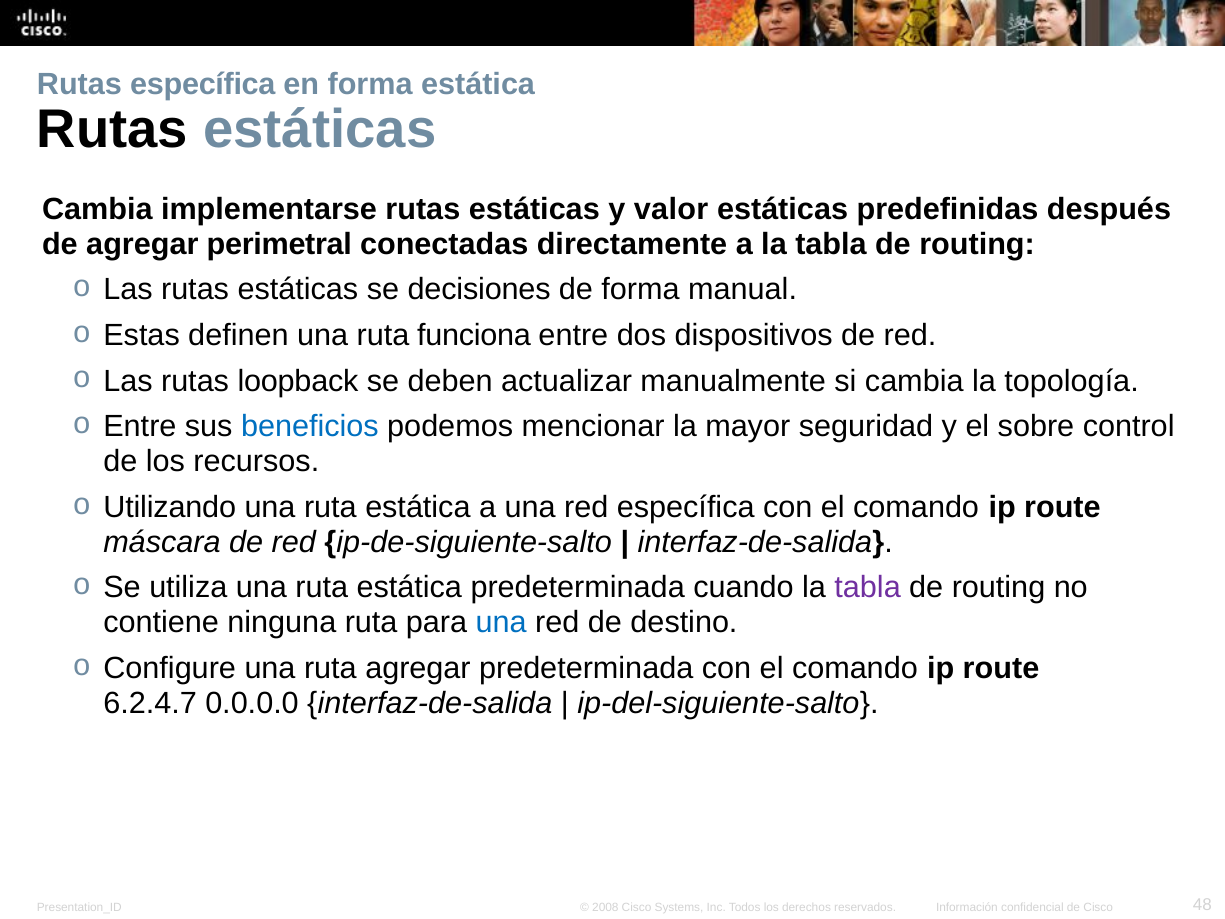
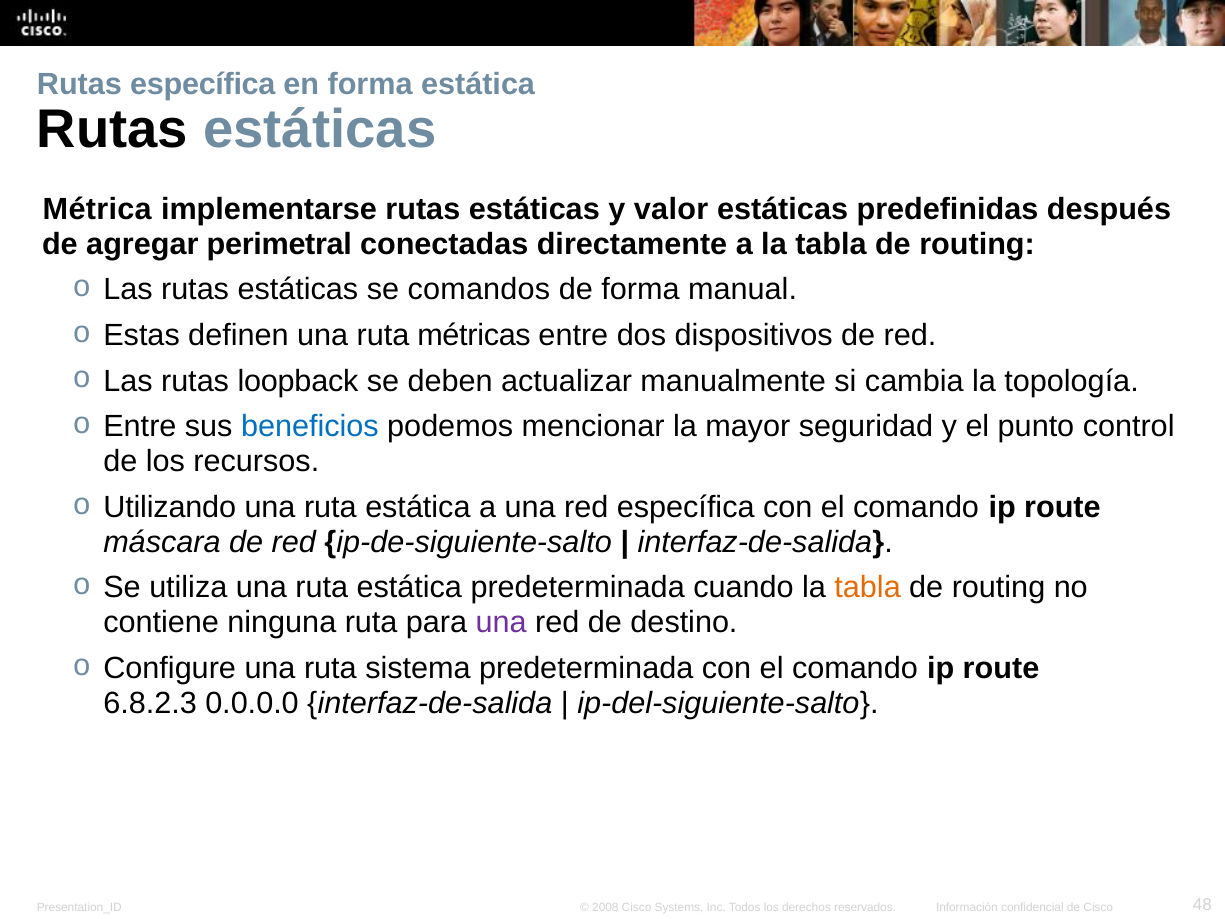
Cambia at (97, 209): Cambia -> Métrica
decisiones: decisiones -> comandos
funciona: funciona -> métricas
sobre: sobre -> punto
tabla at (868, 588) colour: purple -> orange
una at (501, 623) colour: blue -> purple
ruta agregar: agregar -> sistema
6.2.4.7: 6.2.4.7 -> 6.8.2.3
